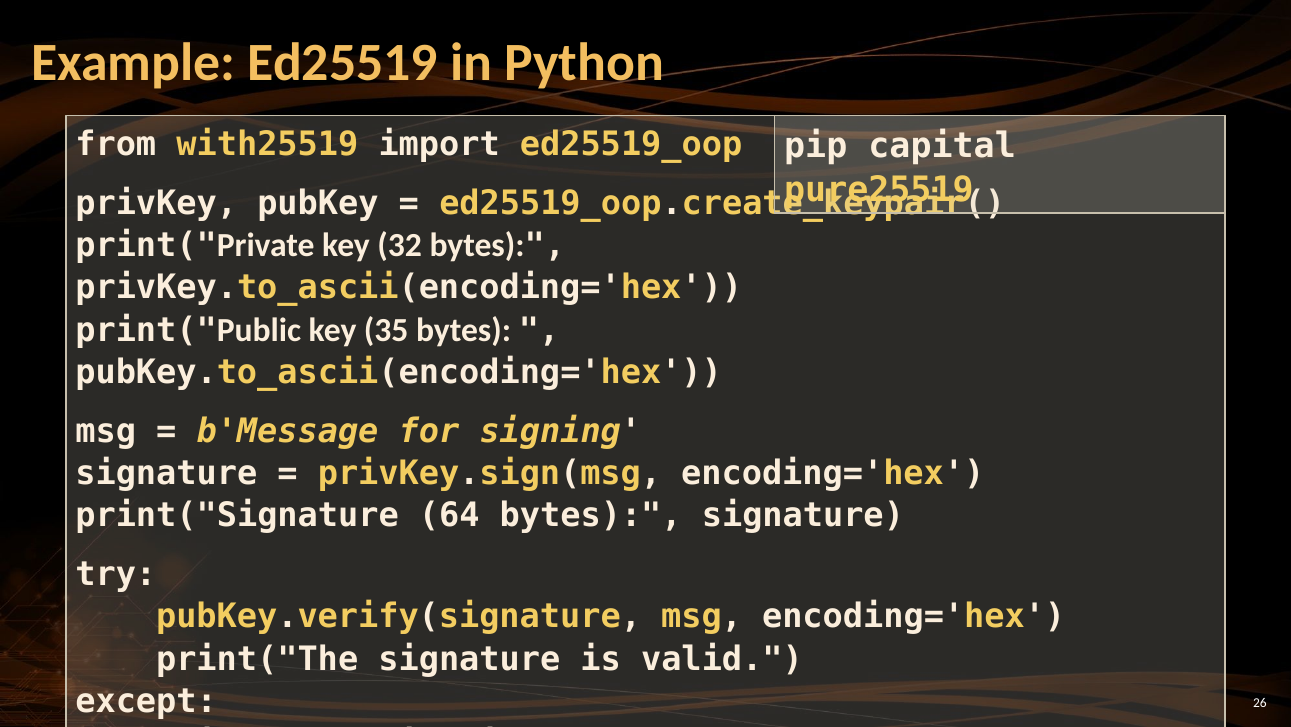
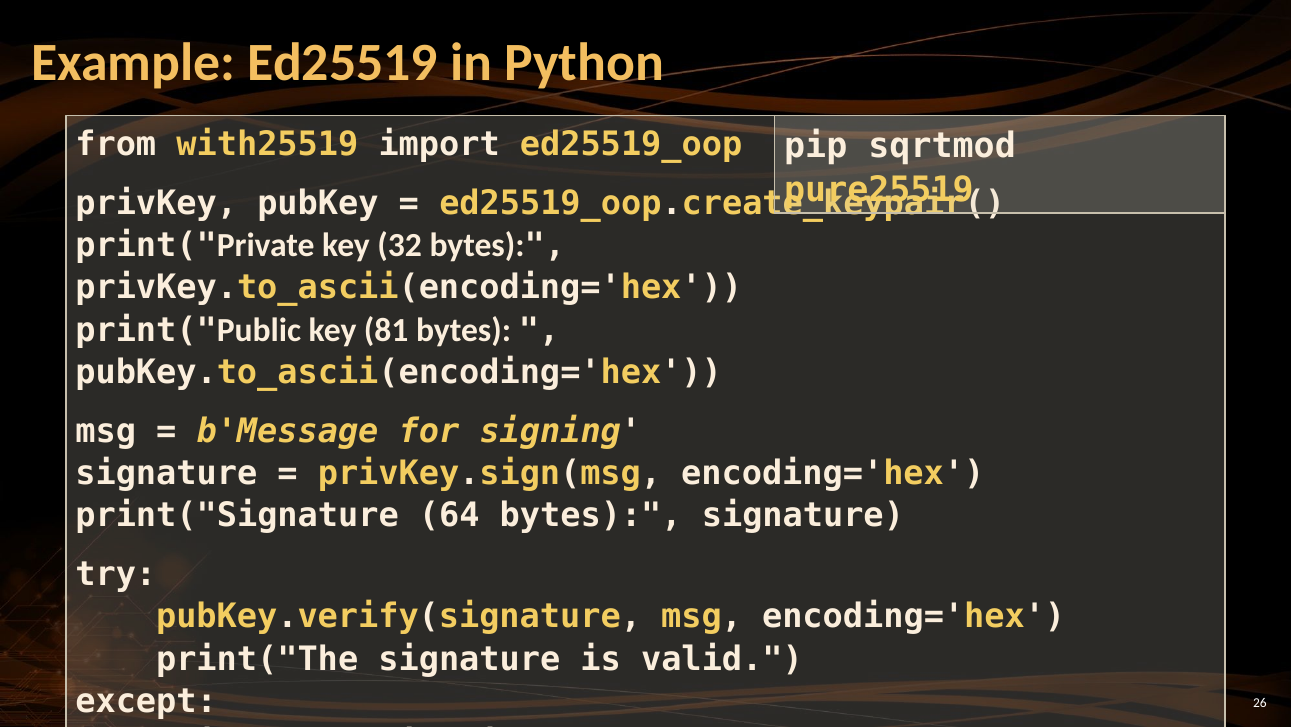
capital: capital -> sqrtmod
35: 35 -> 81
